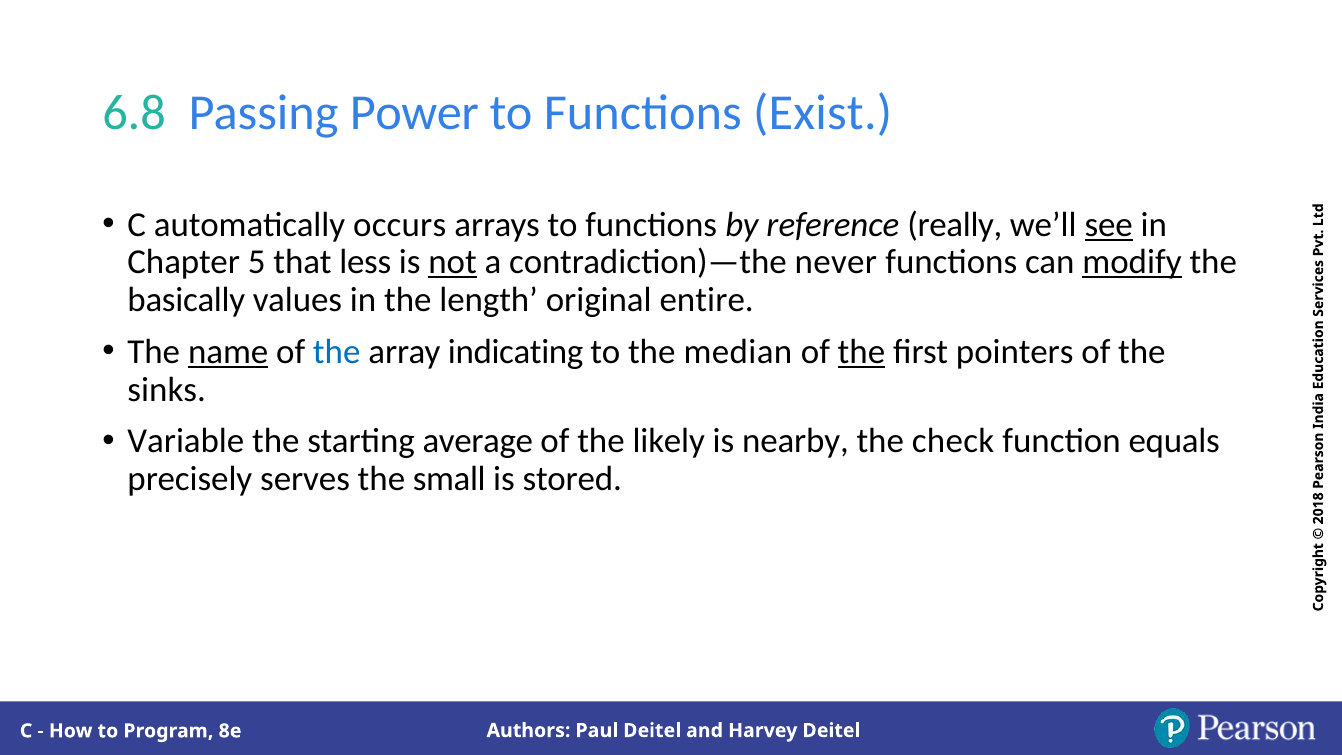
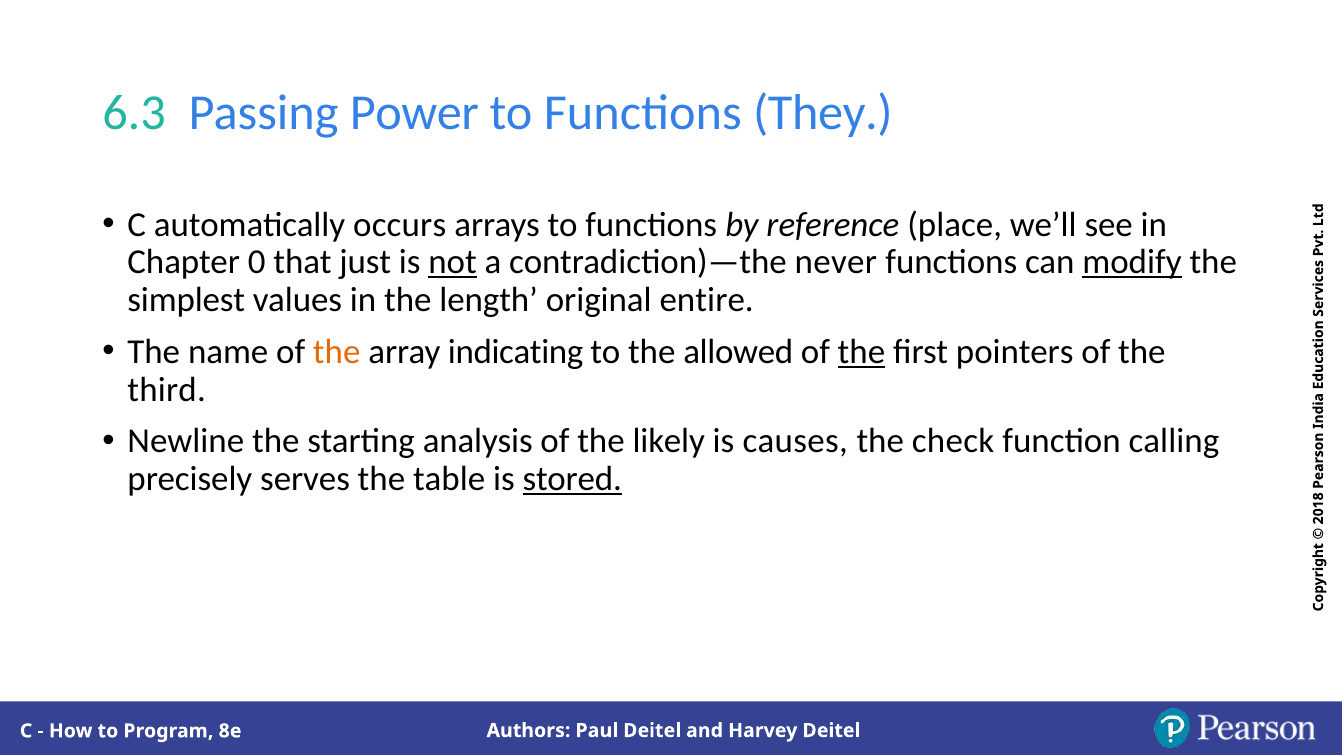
6.8: 6.8 -> 6.3
Exist: Exist -> They
really: really -> place
see underline: present -> none
Chapter 5: 5 -> 0
less: less -> just
basically: basically -> simplest
name underline: present -> none
the at (337, 352) colour: blue -> orange
median: median -> allowed
sinks: sinks -> third
Variable: Variable -> Newline
average: average -> analysis
nearby: nearby -> causes
equals: equals -> calling
small: small -> table
stored underline: none -> present
